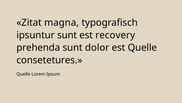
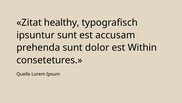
magna: magna -> healthy
recovery: recovery -> accusam
est Quelle: Quelle -> Within
